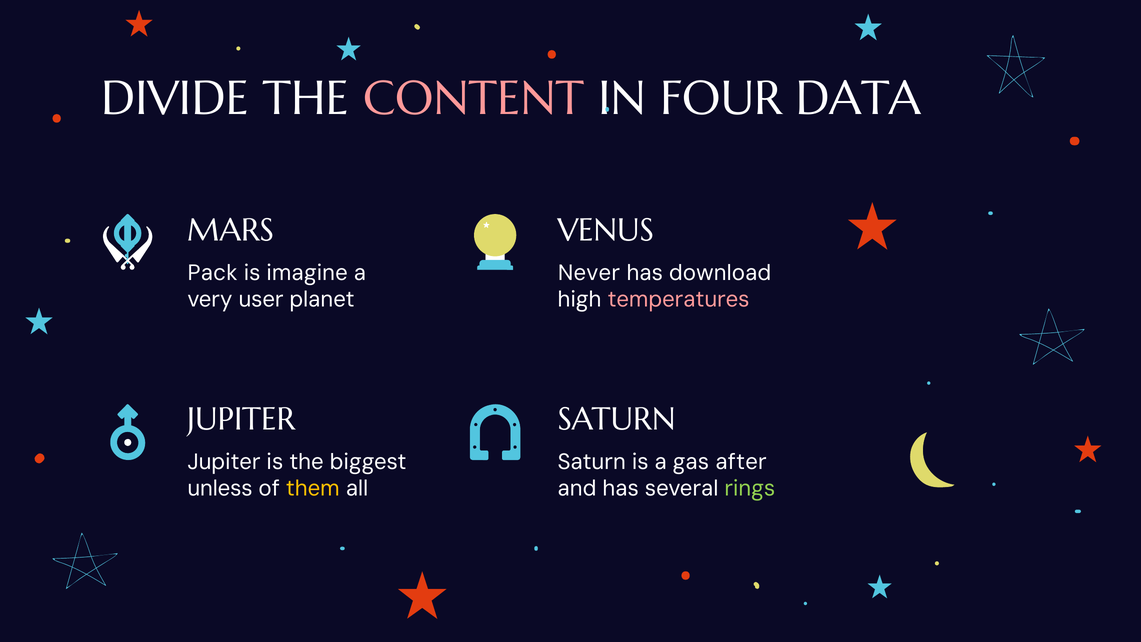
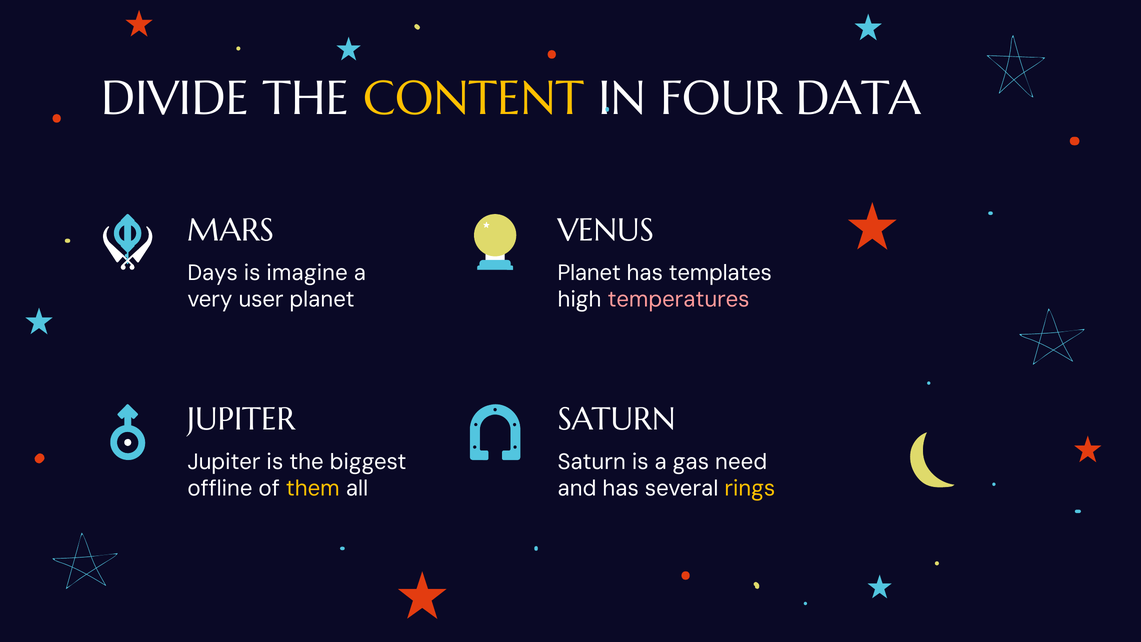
CONTENT colour: pink -> yellow
Pack: Pack -> Days
Never at (589, 273): Never -> Planet
download: download -> templates
after: after -> need
unless: unless -> offline
rings colour: light green -> yellow
